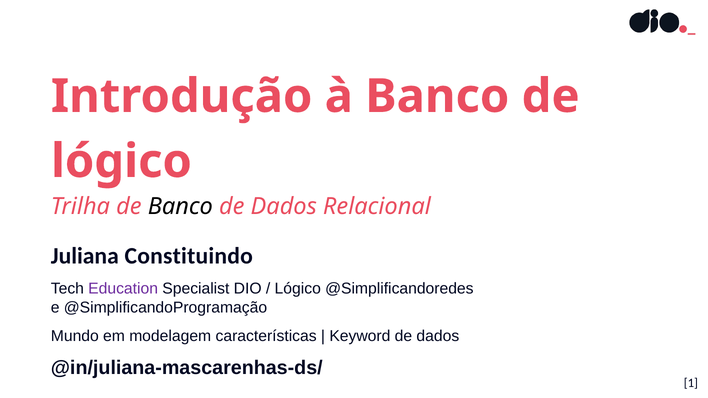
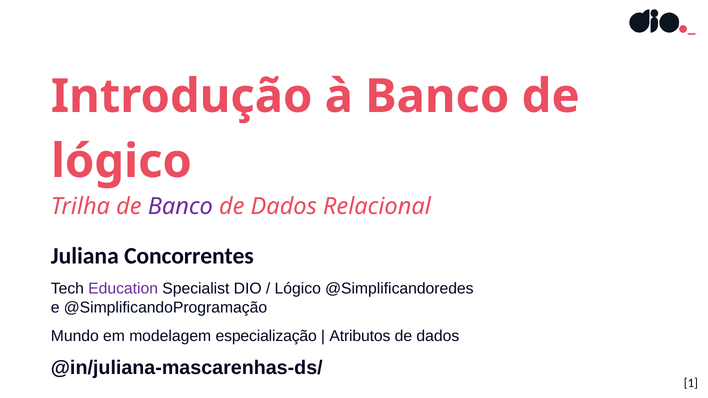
Banco at (180, 207) colour: black -> purple
Constituindo: Constituindo -> Concorrentes
características: características -> especialização
Keyword: Keyword -> Atributos
